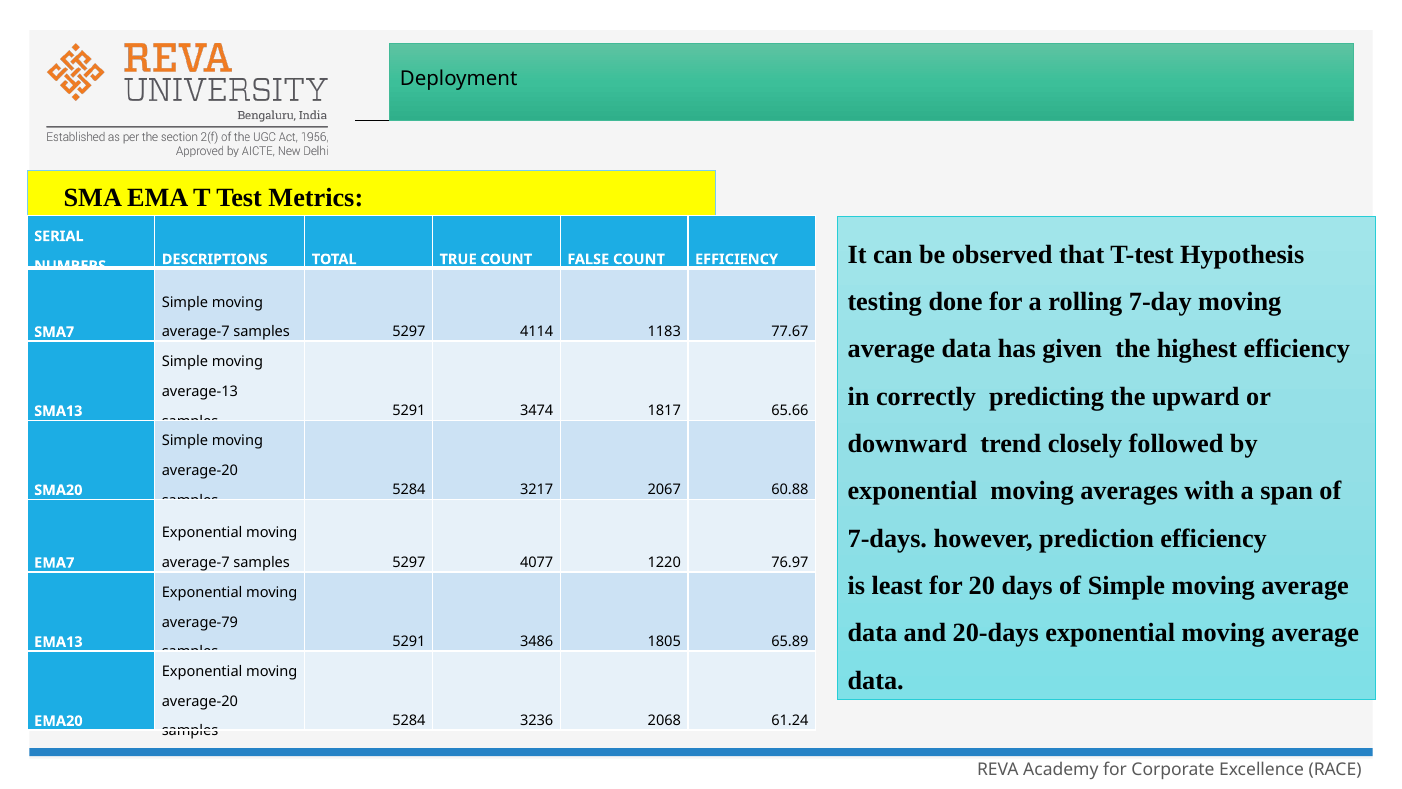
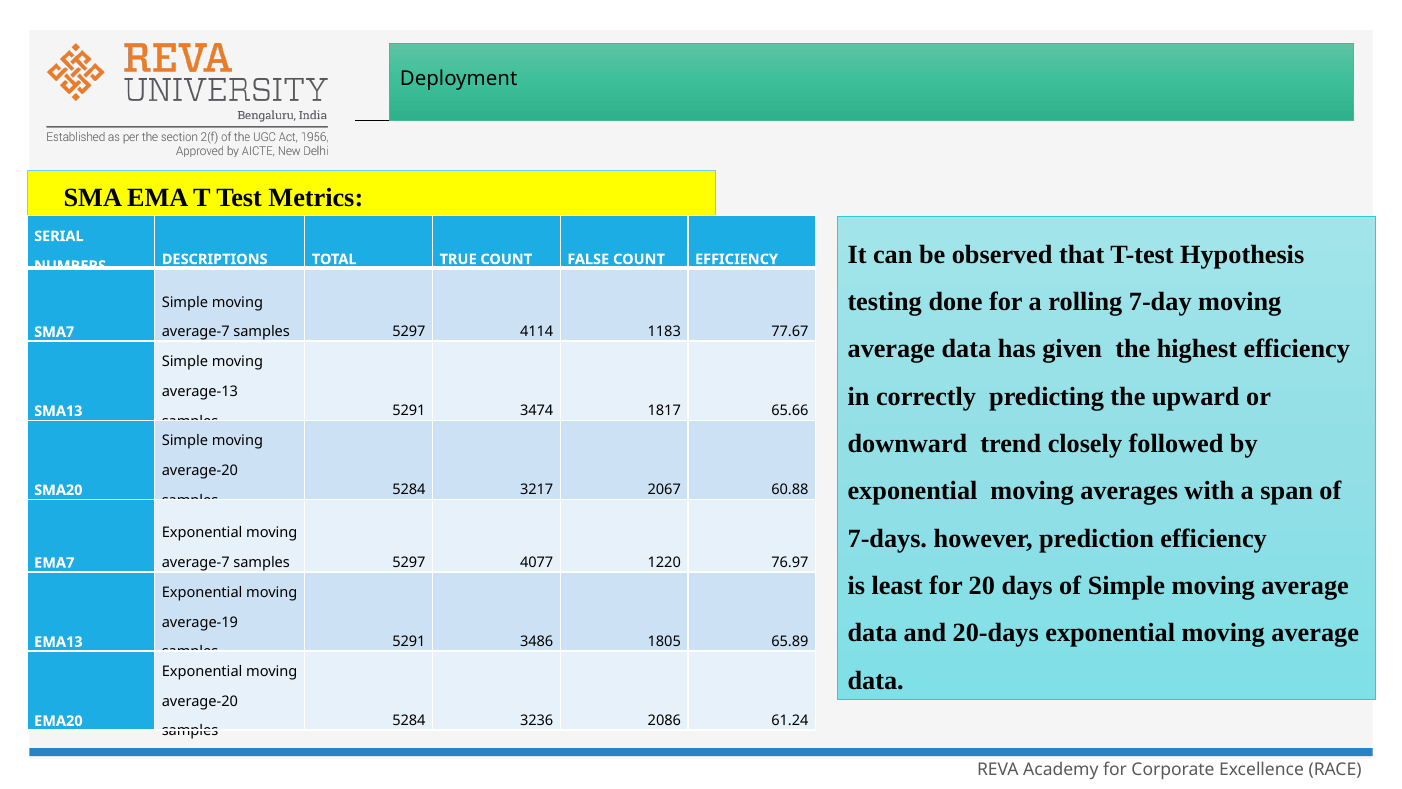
average-79: average-79 -> average-19
2068: 2068 -> 2086
